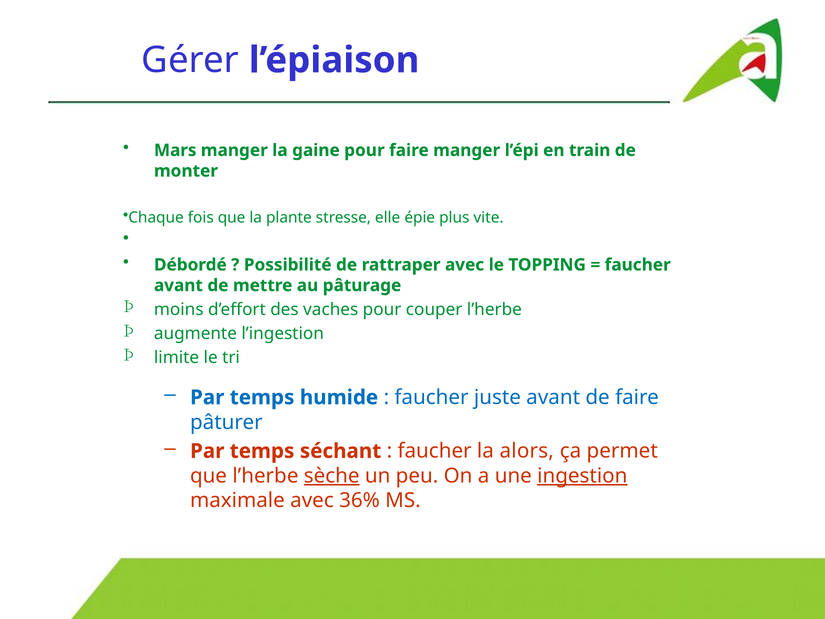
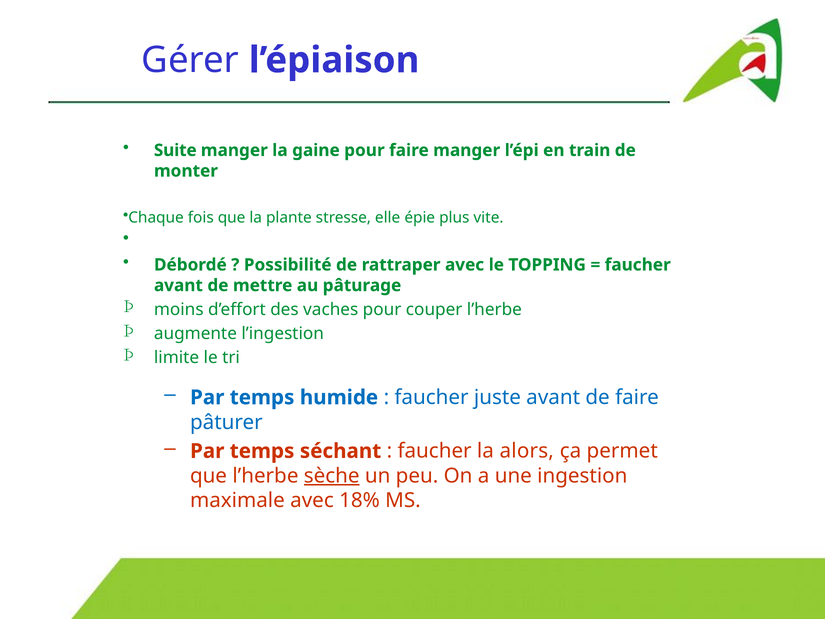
Mars: Mars -> Suite
ingestion underline: present -> none
36%: 36% -> 18%
